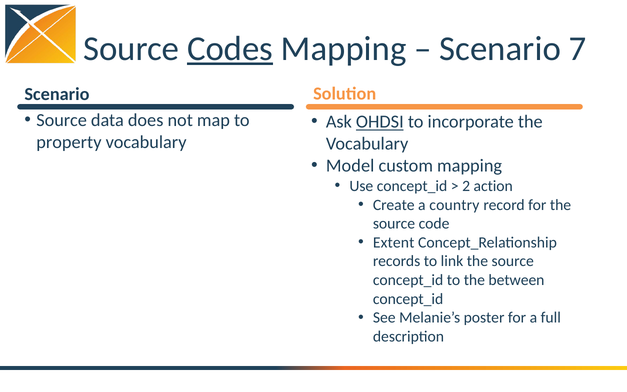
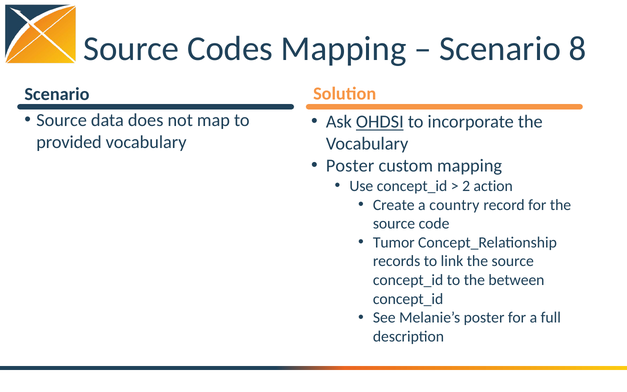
Codes underline: present -> none
7: 7 -> 8
property: property -> provided
Model at (350, 166): Model -> Poster
Extent: Extent -> Tumor
